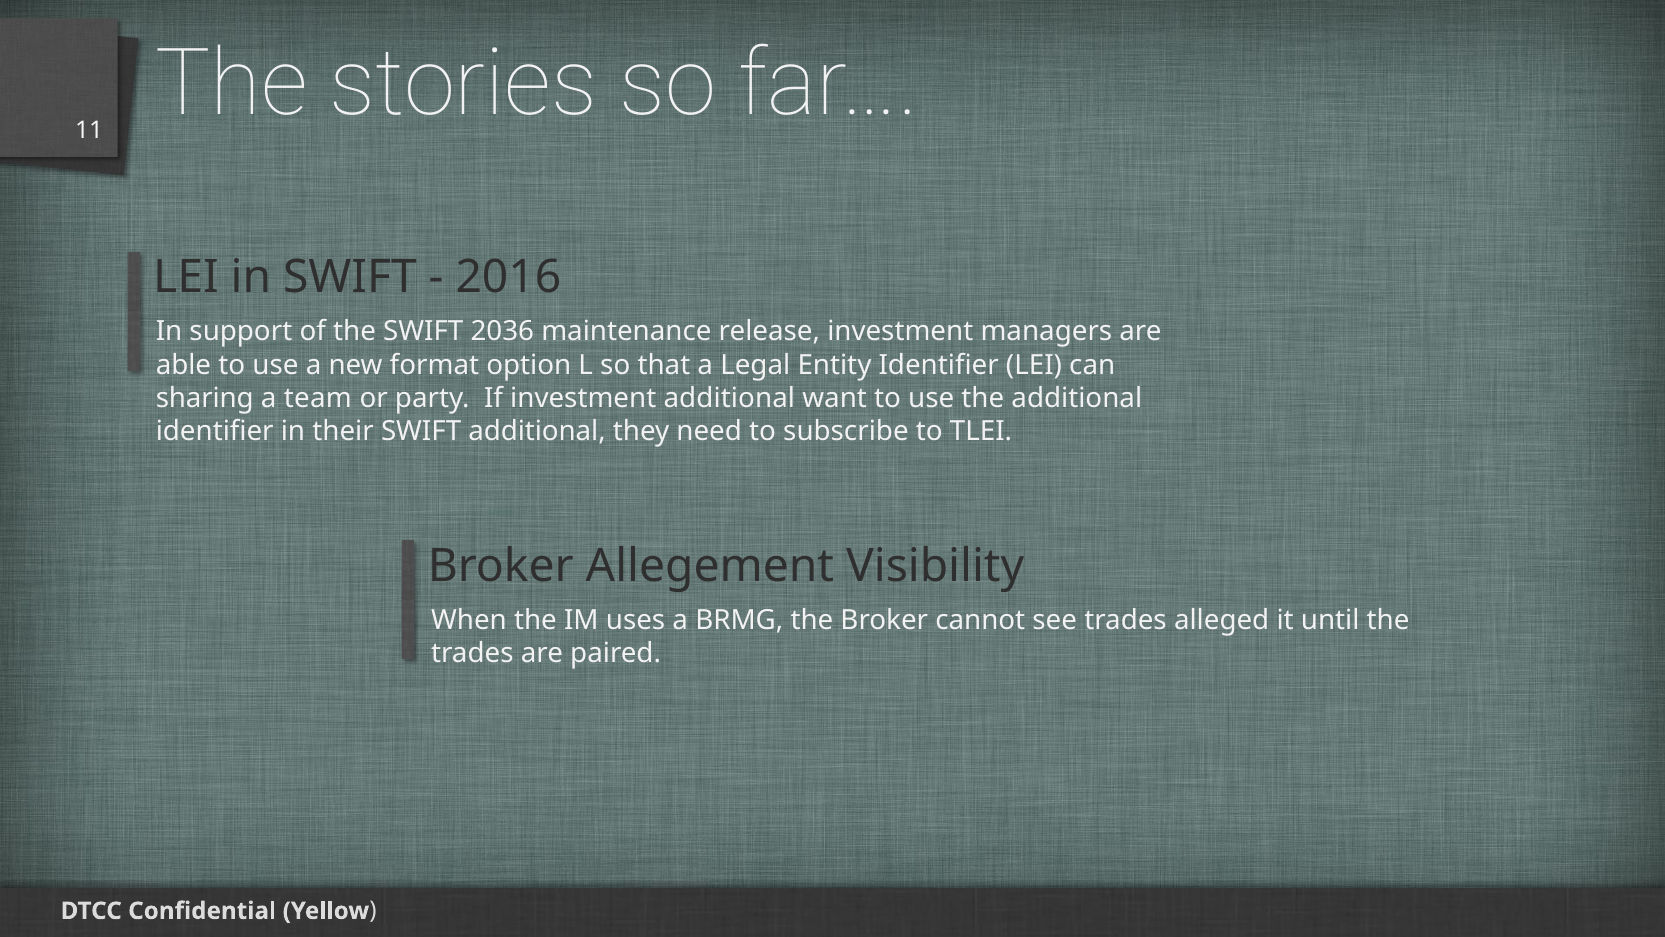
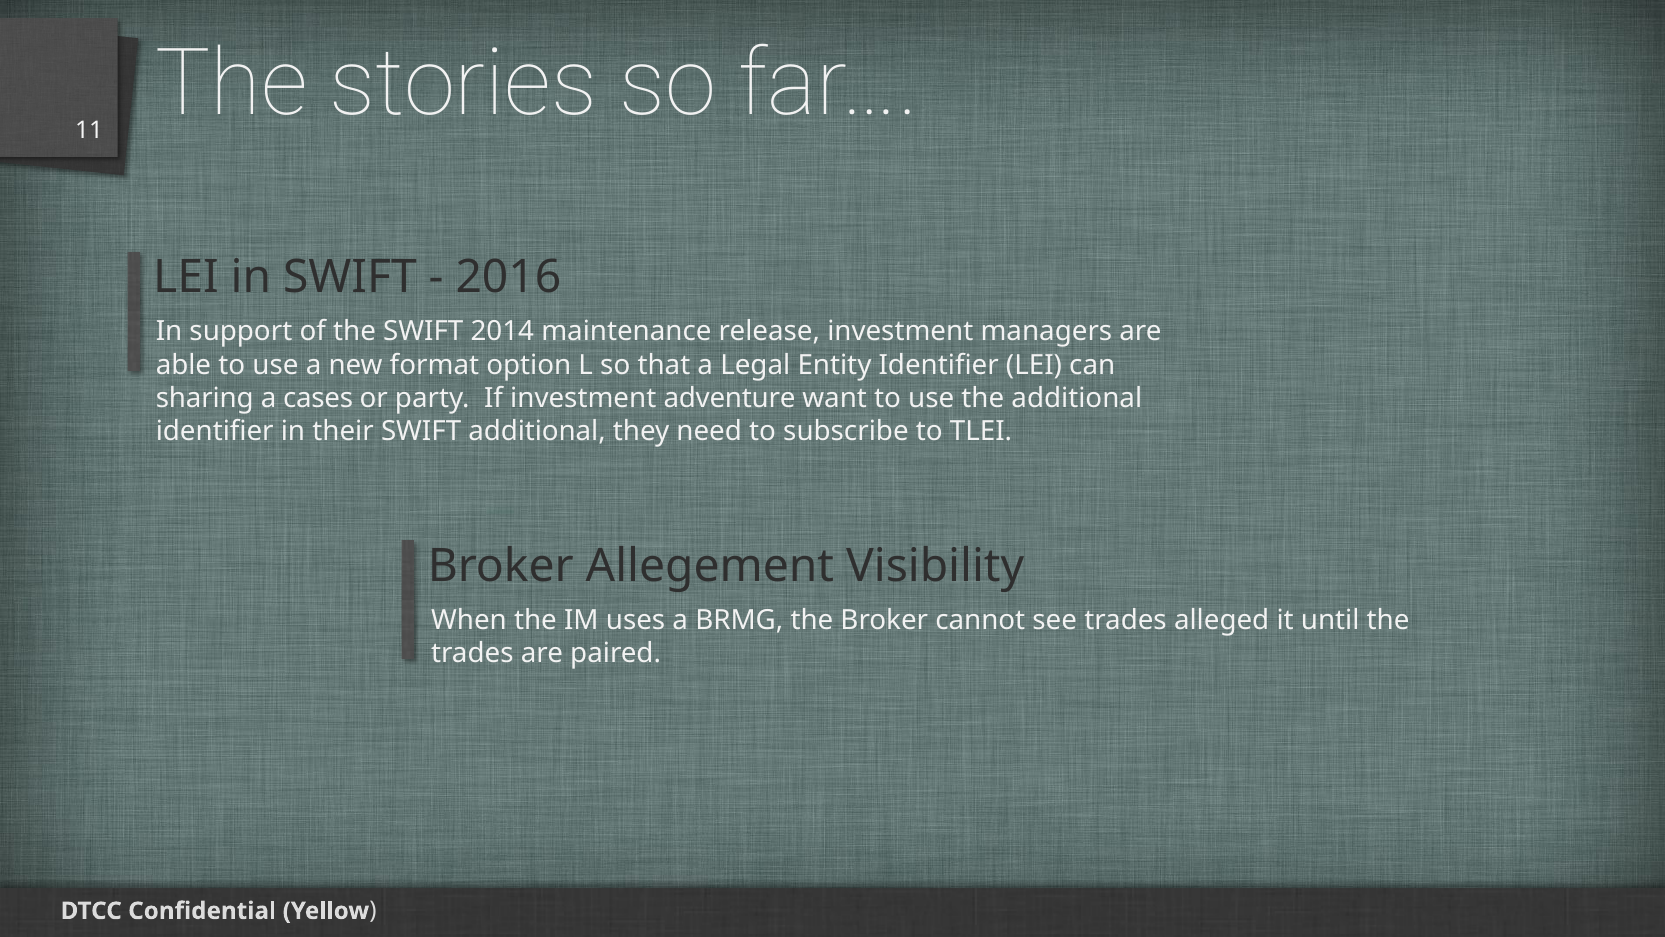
2036: 2036 -> 2014
team: team -> cases
investment additional: additional -> adventure
